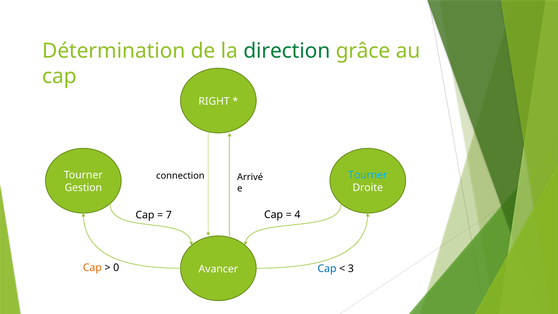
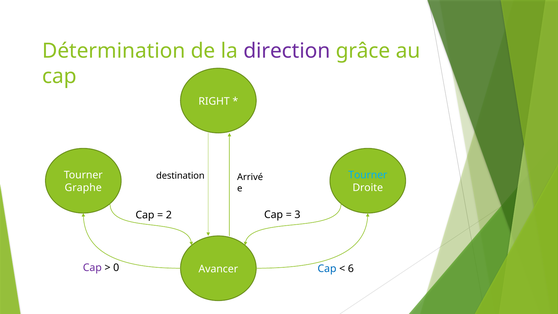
direction colour: green -> purple
connection: connection -> destination
Gestion: Gestion -> Graphe
7: 7 -> 2
4: 4 -> 3
Cap at (92, 267) colour: orange -> purple
3: 3 -> 6
